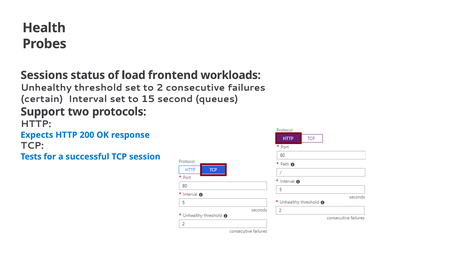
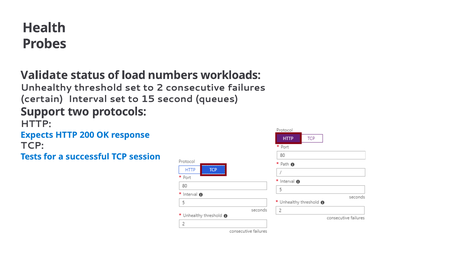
Sessions: Sessions -> Validate
frontend: frontend -> numbers
